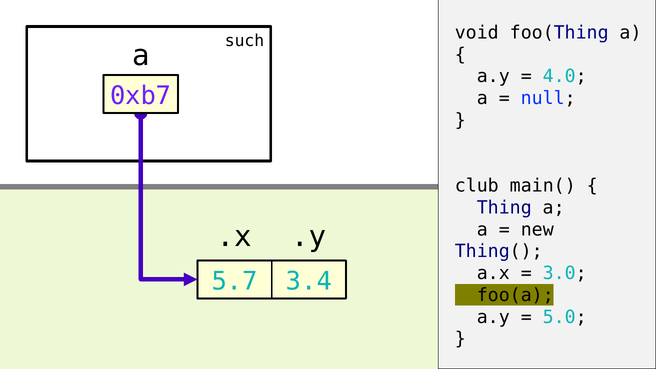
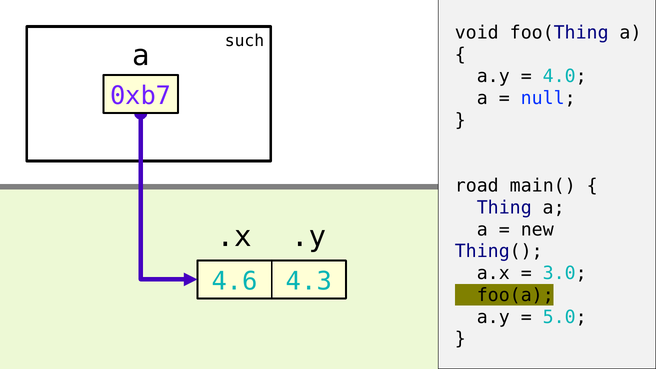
club: club -> road
5.7: 5.7 -> 4.6
3.4: 3.4 -> 4.3
